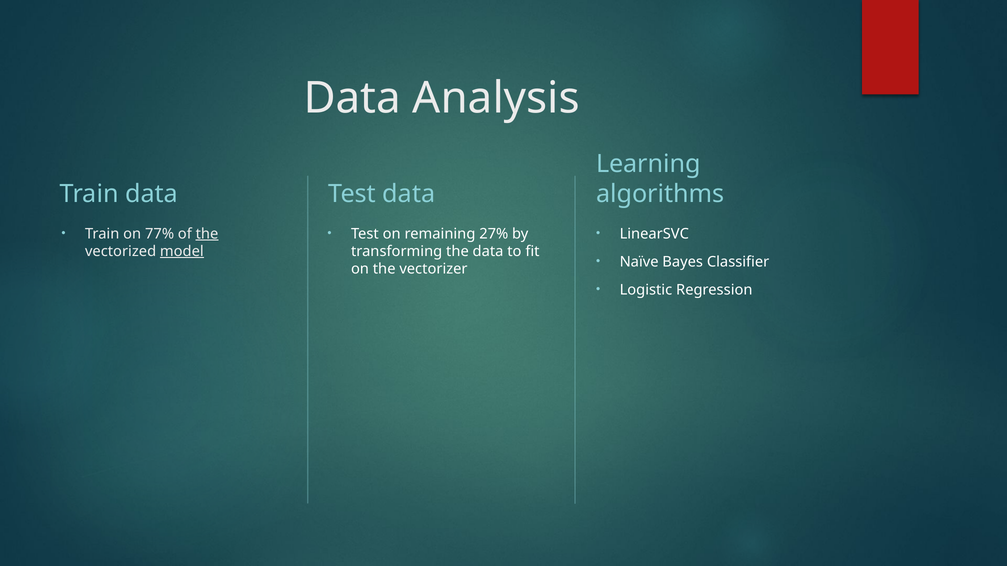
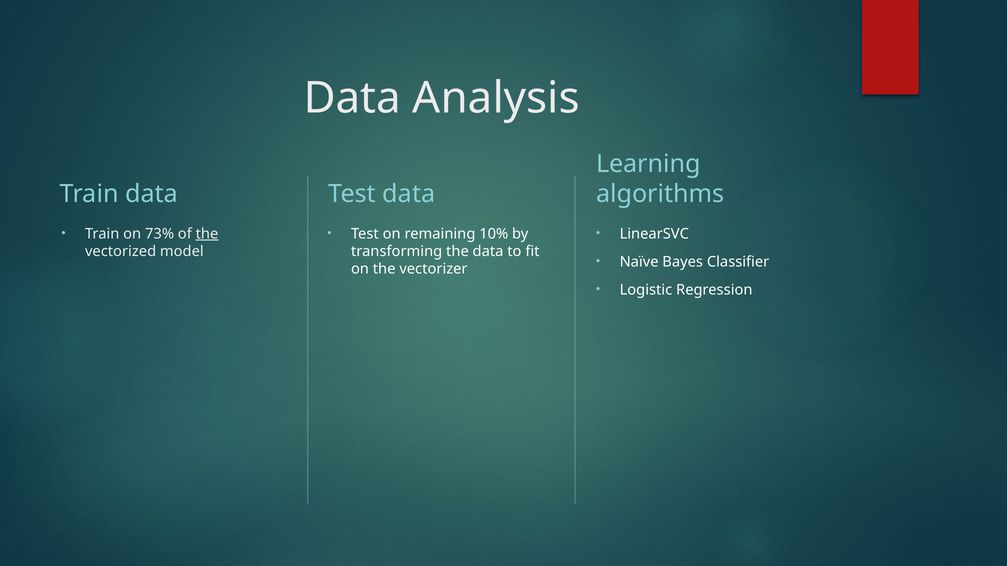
77%: 77% -> 73%
27%: 27% -> 10%
model underline: present -> none
